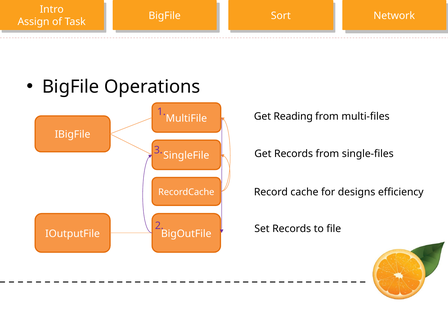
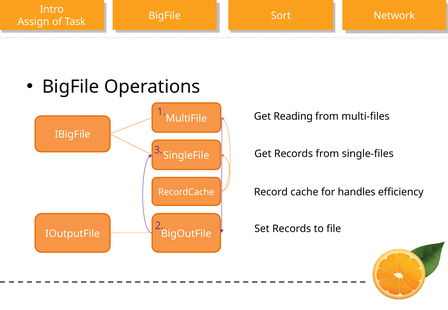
designs: designs -> handles
